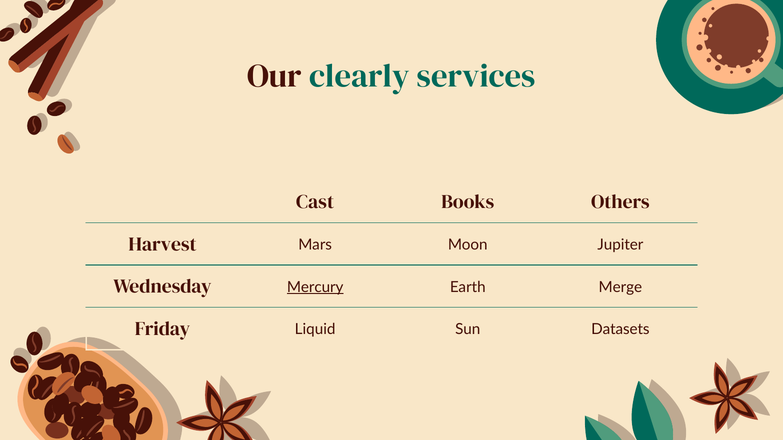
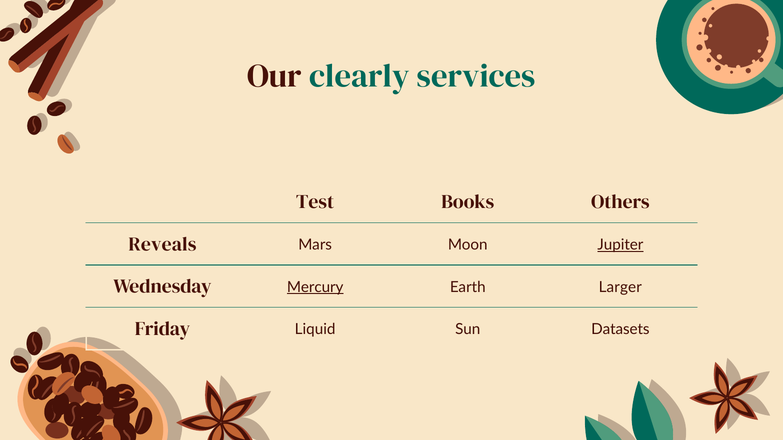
Cast: Cast -> Test
Harvest: Harvest -> Reveals
Jupiter underline: none -> present
Merge: Merge -> Larger
